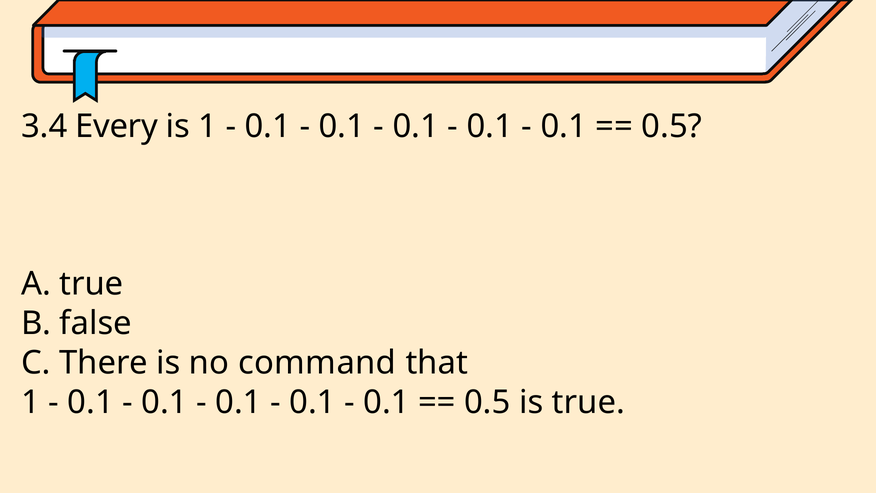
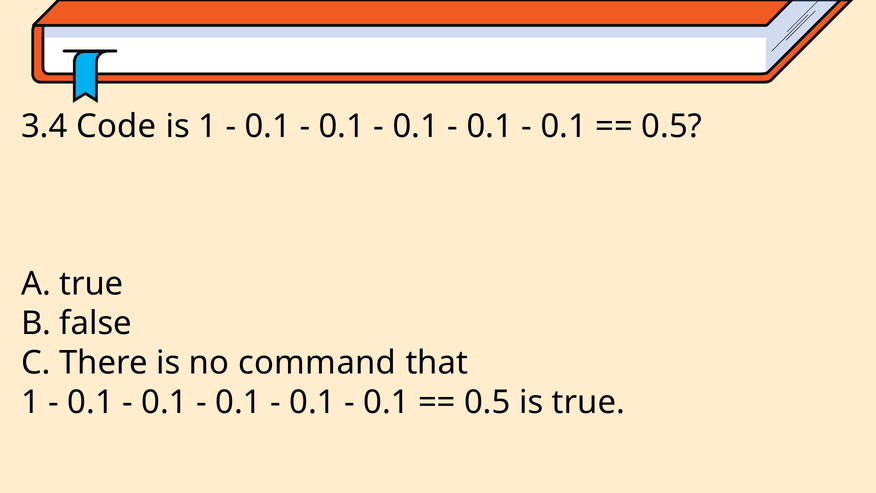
Every: Every -> Code
